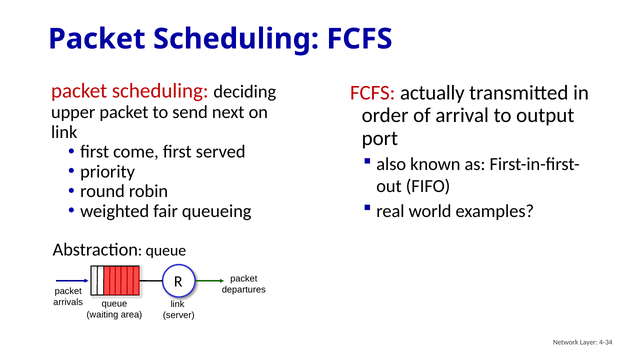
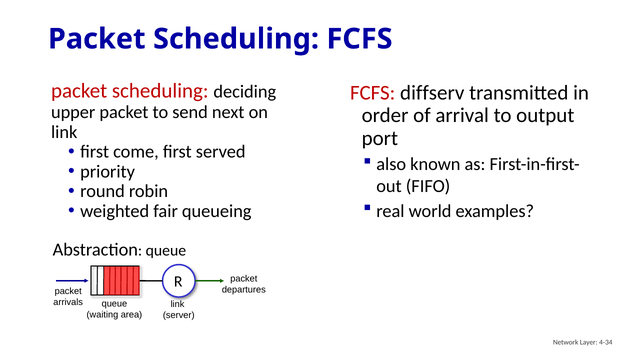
actually: actually -> diffserv
